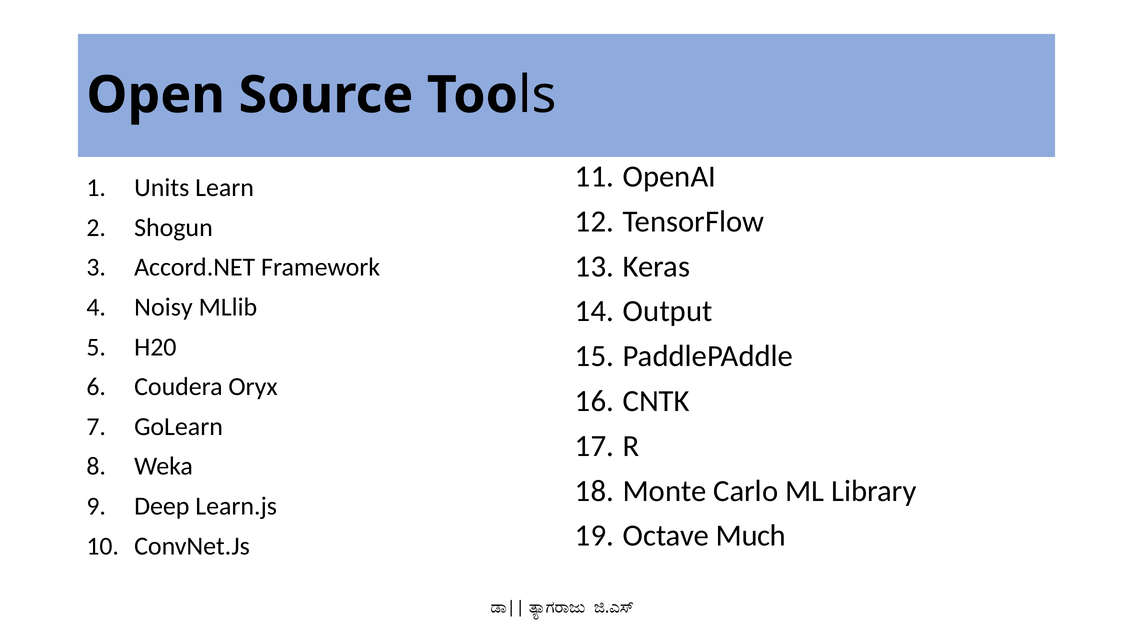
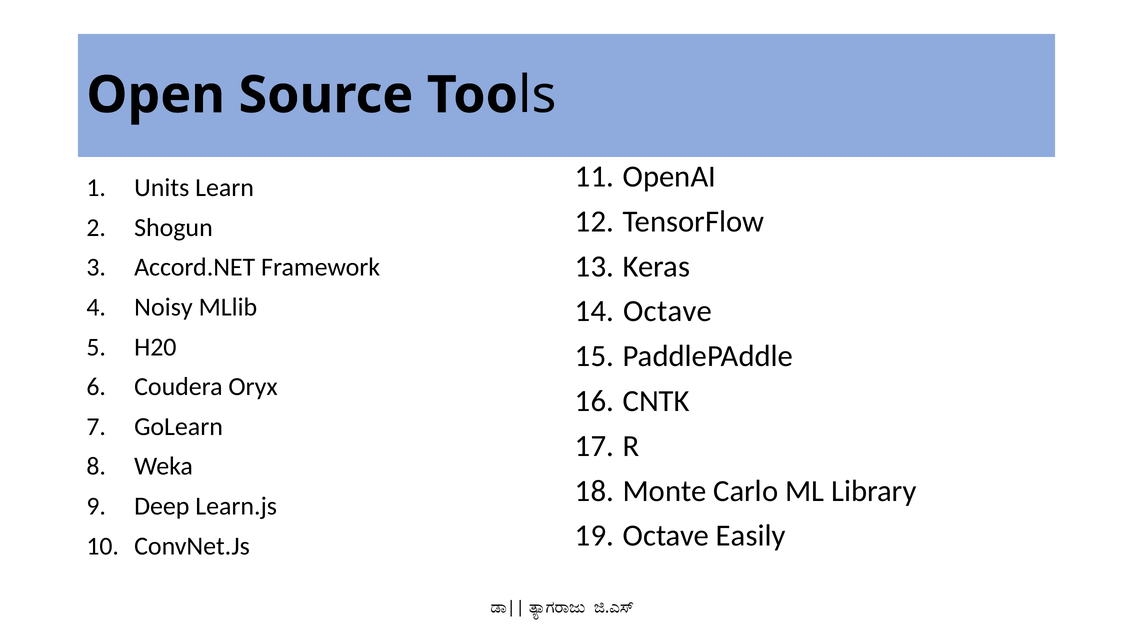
Output at (668, 311): Output -> Octave
Much: Much -> Easily
